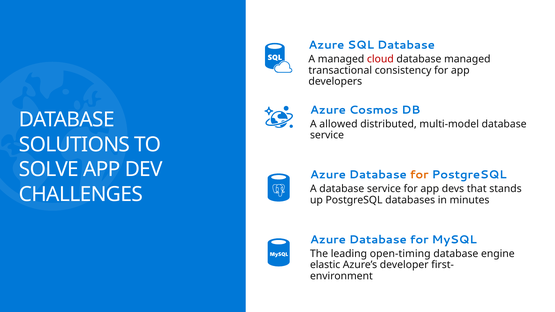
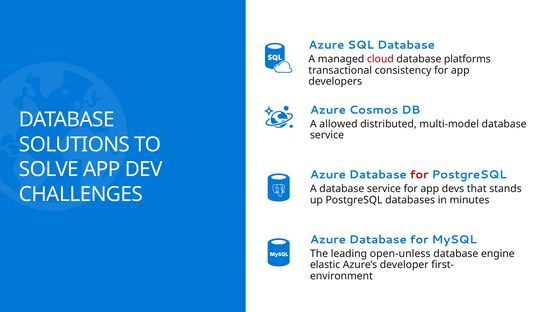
database managed: managed -> platforms
for at (419, 175) colour: orange -> red
open-timing: open-timing -> open-unless
